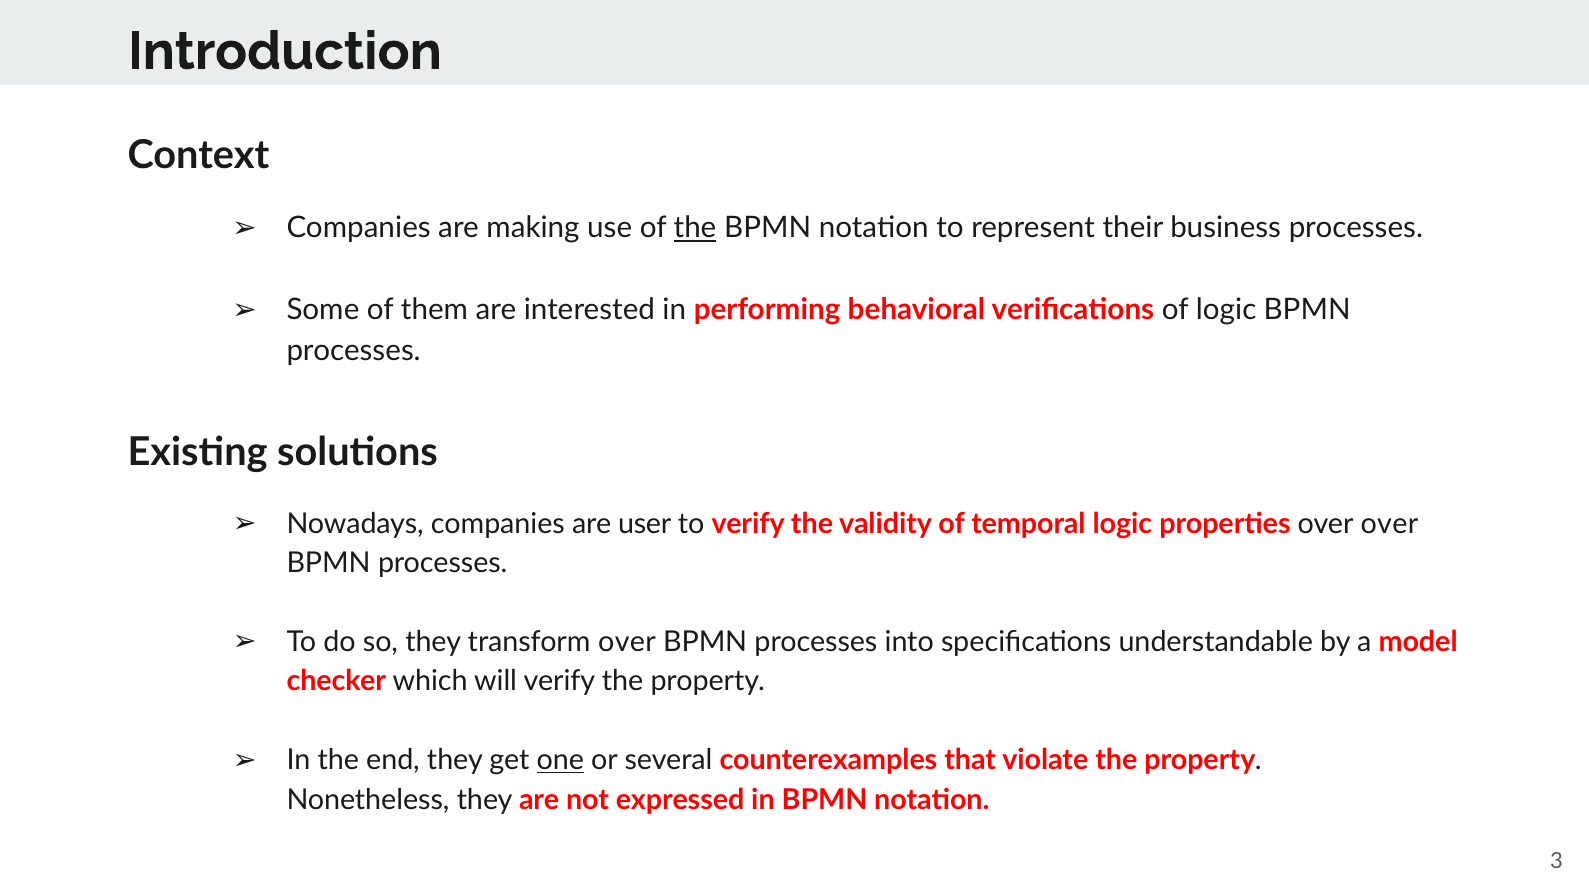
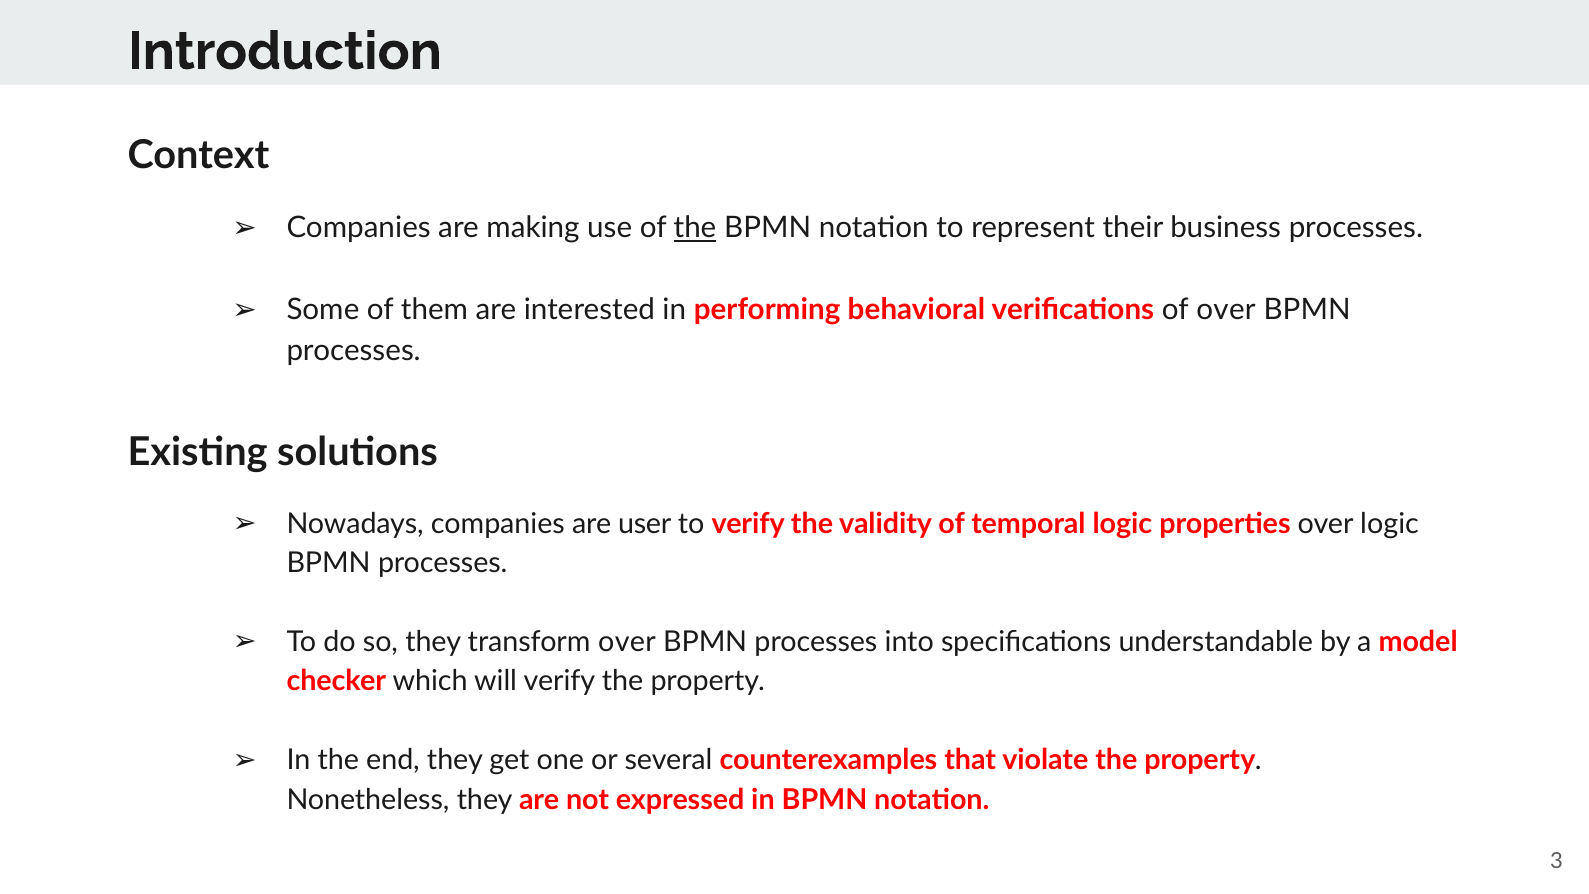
of logic: logic -> over
over over: over -> logic
one underline: present -> none
